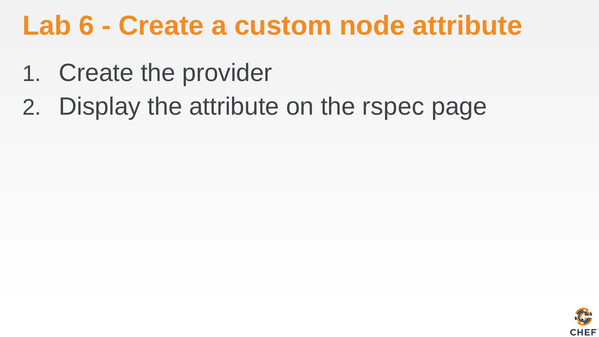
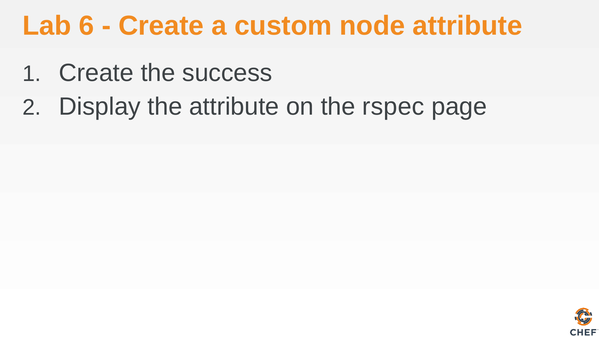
provider: provider -> success
